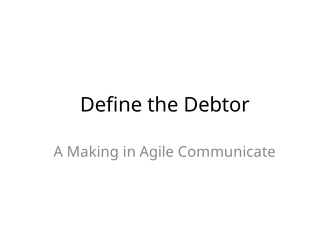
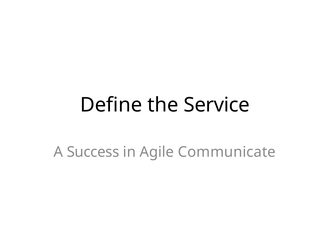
Debtor: Debtor -> Service
Making: Making -> Success
